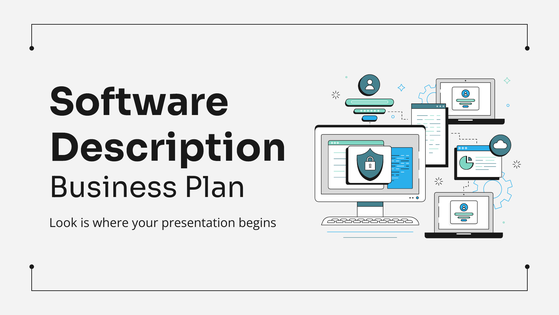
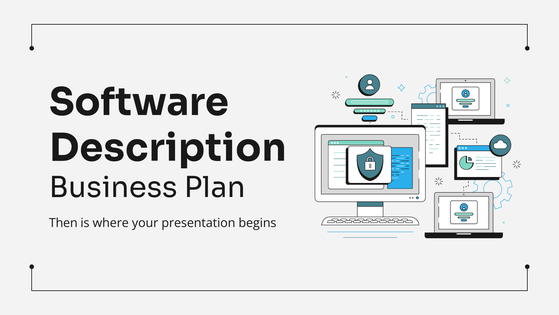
Look: Look -> Then
